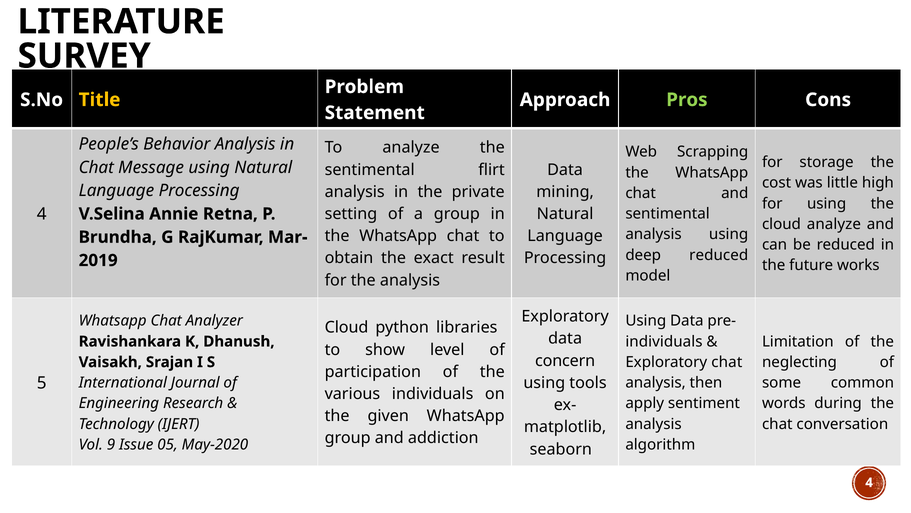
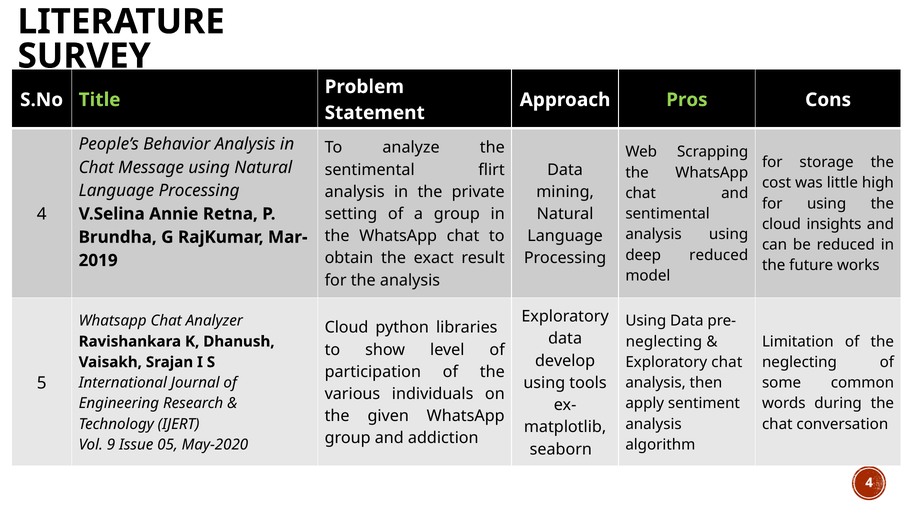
Title colour: yellow -> light green
cloud analyze: analyze -> insights
individuals at (664, 341): individuals -> neglecting
concern: concern -> develop
